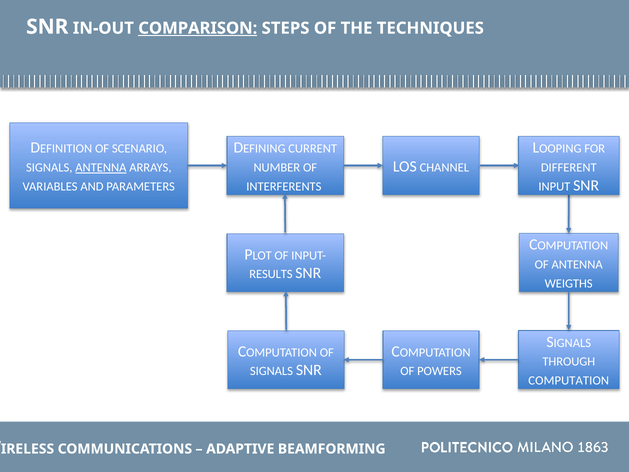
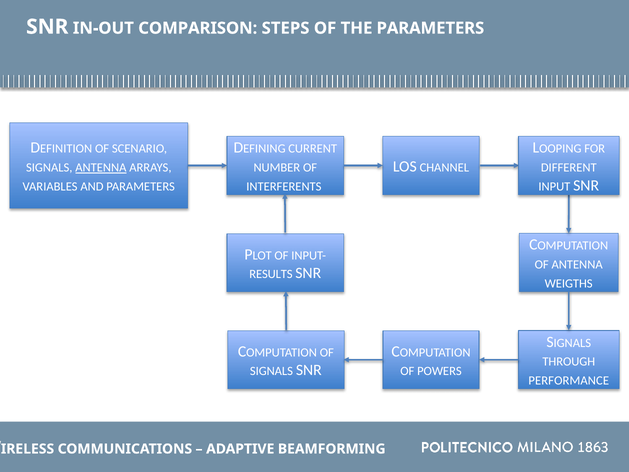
COMPARISON underline: present -> none
THE TECHNIQUES: TECHNIQUES -> PARAMETERS
COMPUTATION: COMPUTATION -> PERFORMANCE
